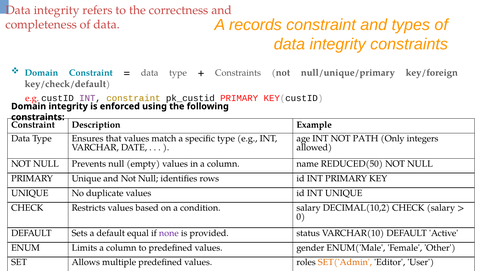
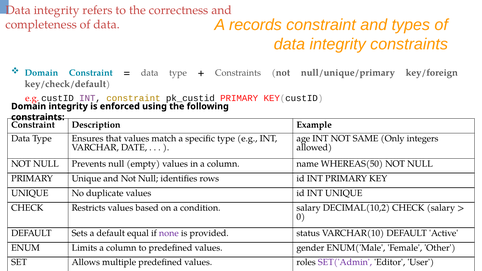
PATH: PATH -> SAME
REDUCED(50: REDUCED(50 -> WHEREAS(50
SET('Admin colour: orange -> purple
